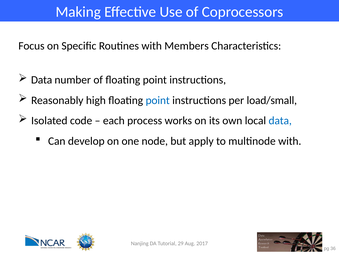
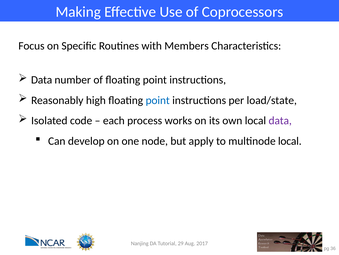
load/small: load/small -> load/state
data at (280, 120) colour: blue -> purple
multinode with: with -> local
